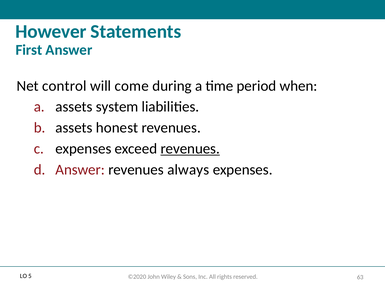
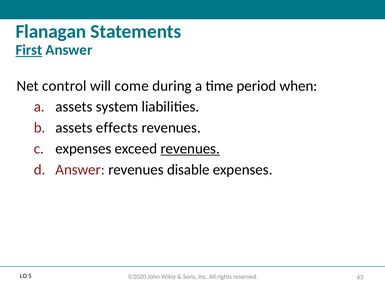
However: However -> Flanagan
First underline: none -> present
honest: honest -> effects
always: always -> disable
